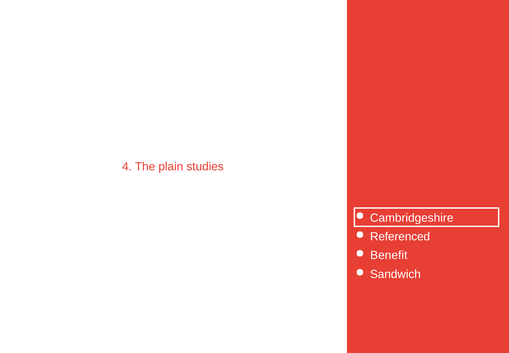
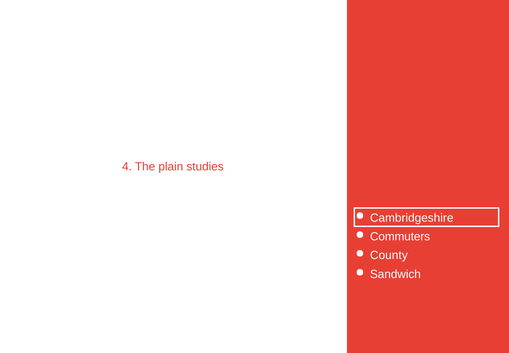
Referenced: Referenced -> Commuters
Benefit: Benefit -> County
